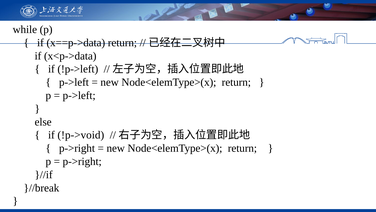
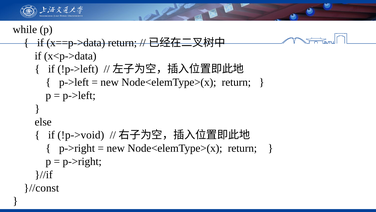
}//break: }//break -> }//const
